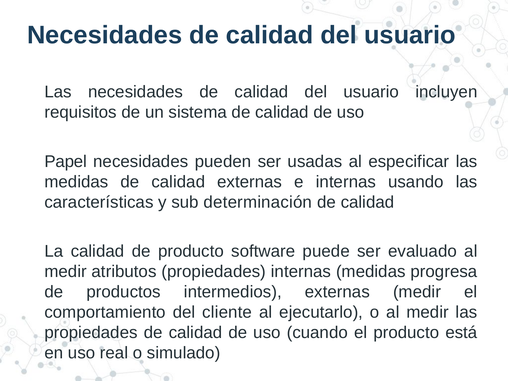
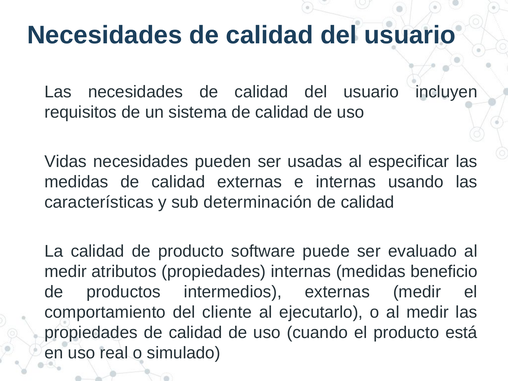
Papel: Papel -> Vidas
progresa: progresa -> beneficio
